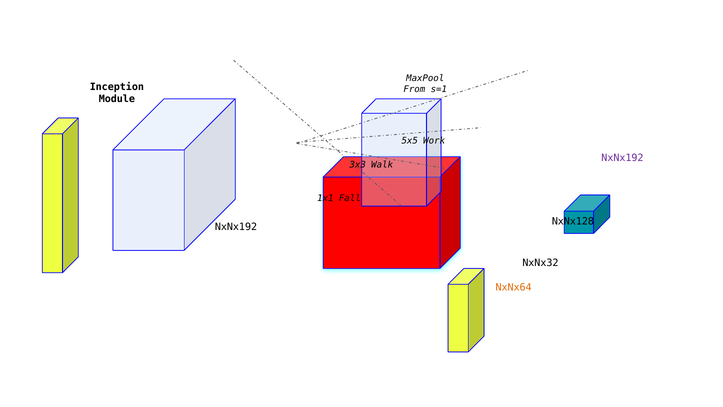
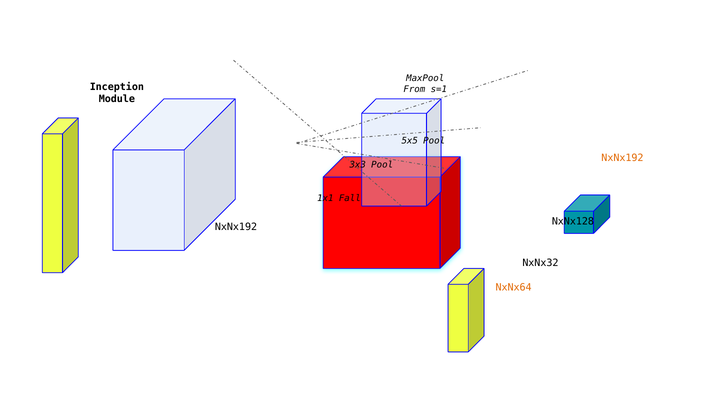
5x5 Work: Work -> Pool
NxNx192 at (622, 158) colour: purple -> orange
3x3 Walk: Walk -> Pool
